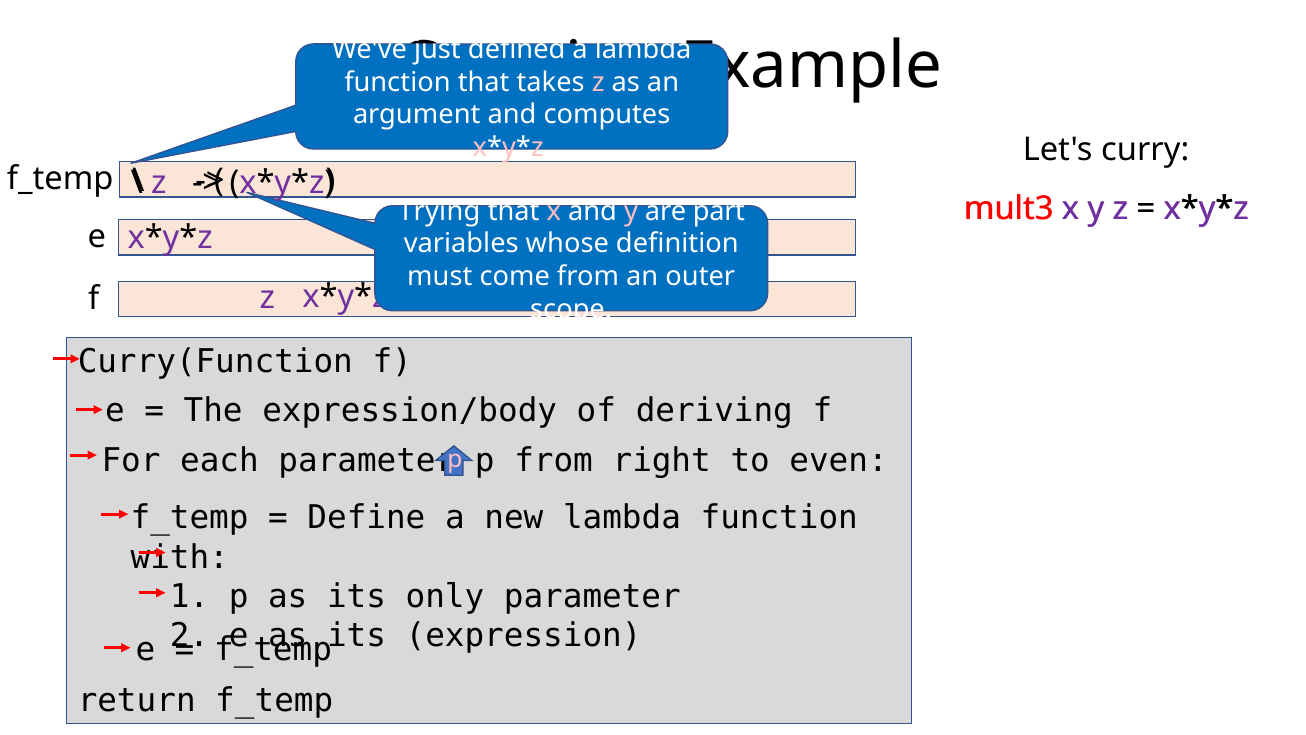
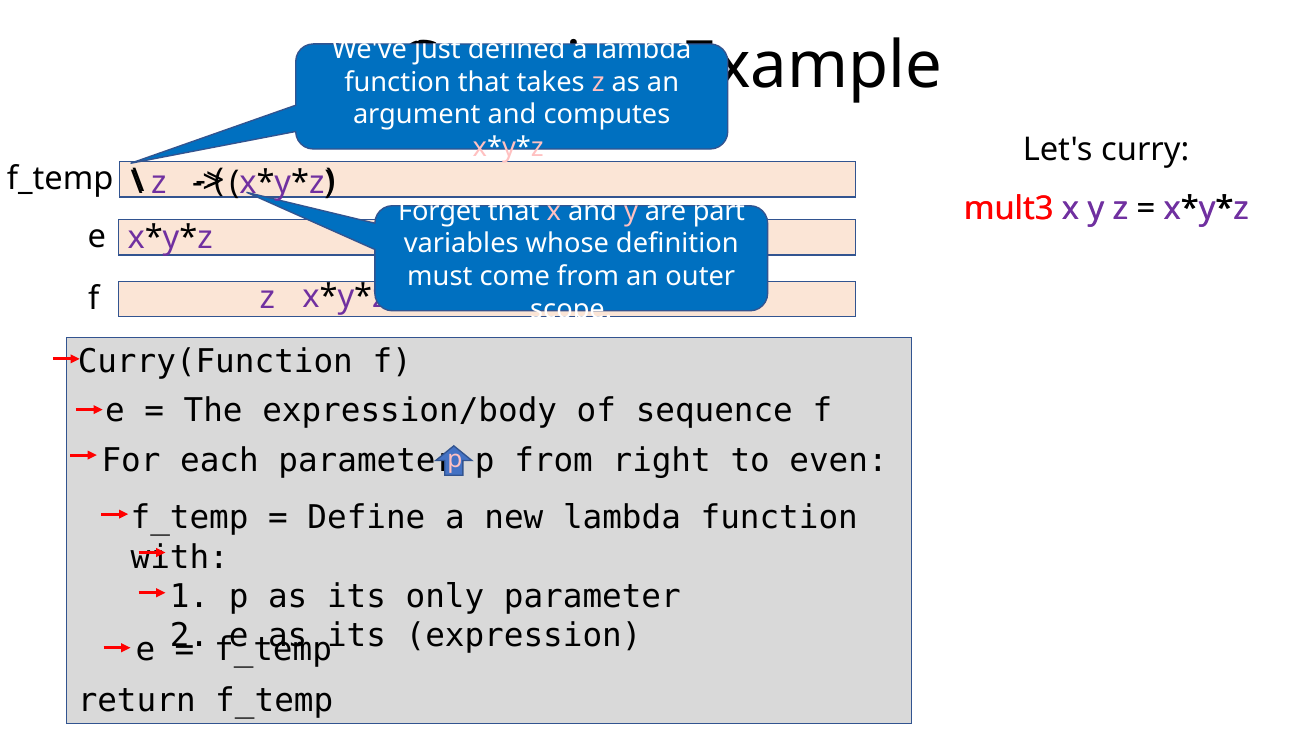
Trying: Trying -> Forget
deriving: deriving -> sequence
